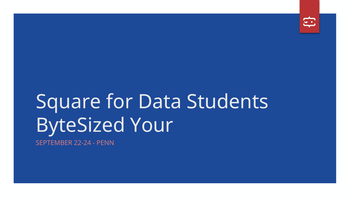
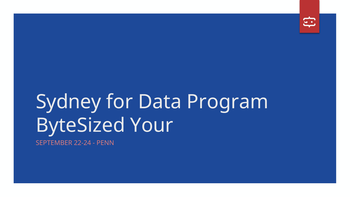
Square: Square -> Sydney
Students: Students -> Program
